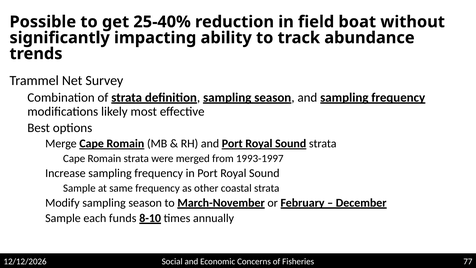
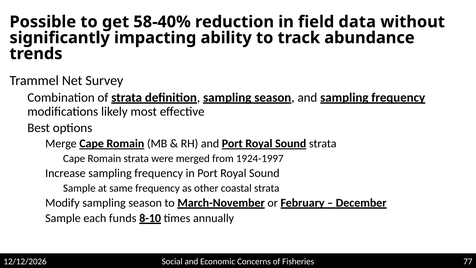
25-40%: 25-40% -> 58-40%
boat: boat -> data
1993-1997: 1993-1997 -> 1924-1997
